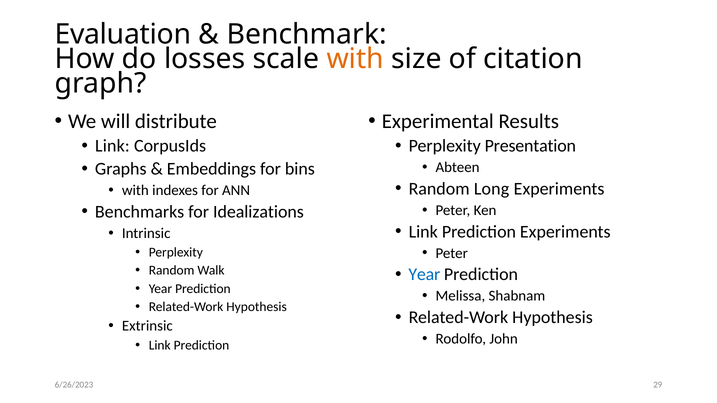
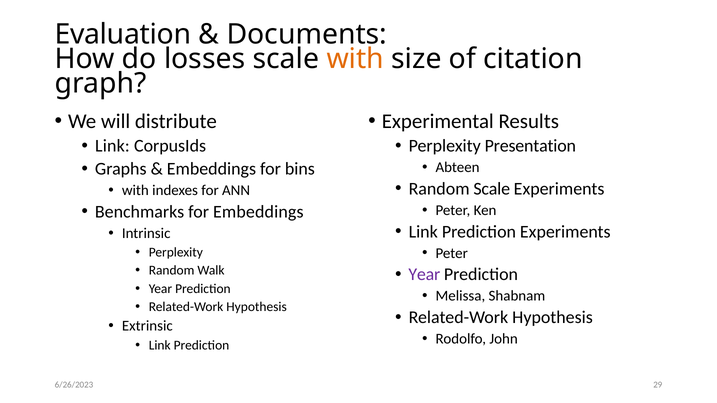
Benchmark: Benchmark -> Documents
Random Long: Long -> Scale
for Idealizations: Idealizations -> Embeddings
Year at (424, 275) colour: blue -> purple
